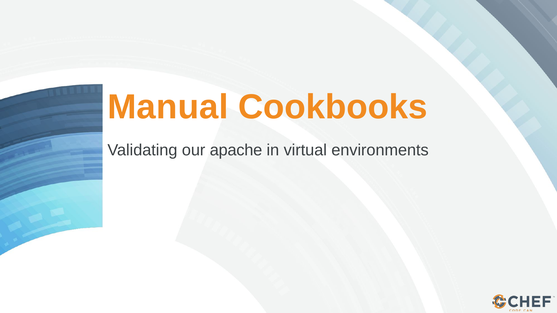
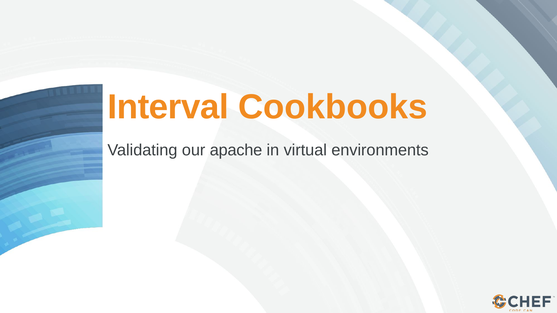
Manual: Manual -> Interval
